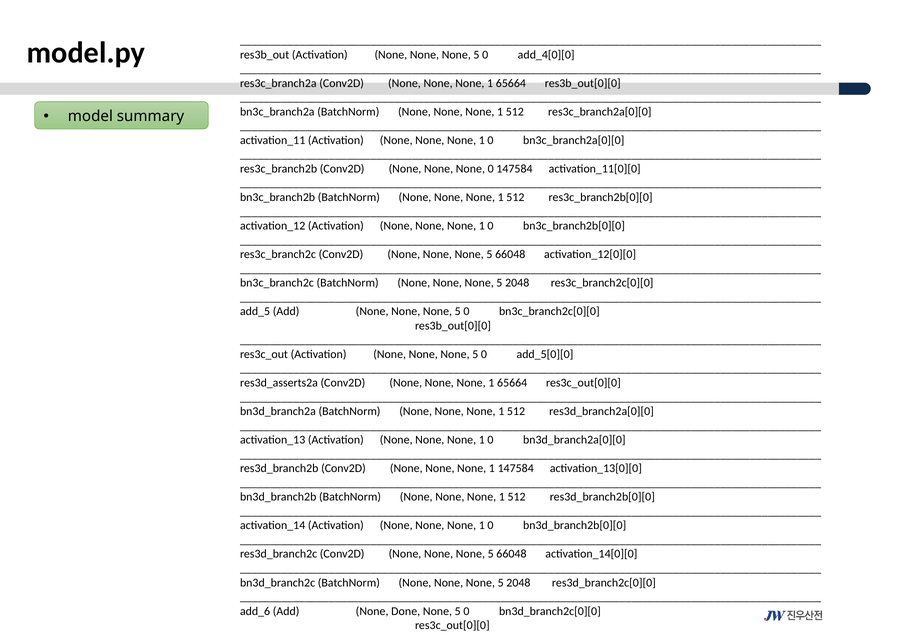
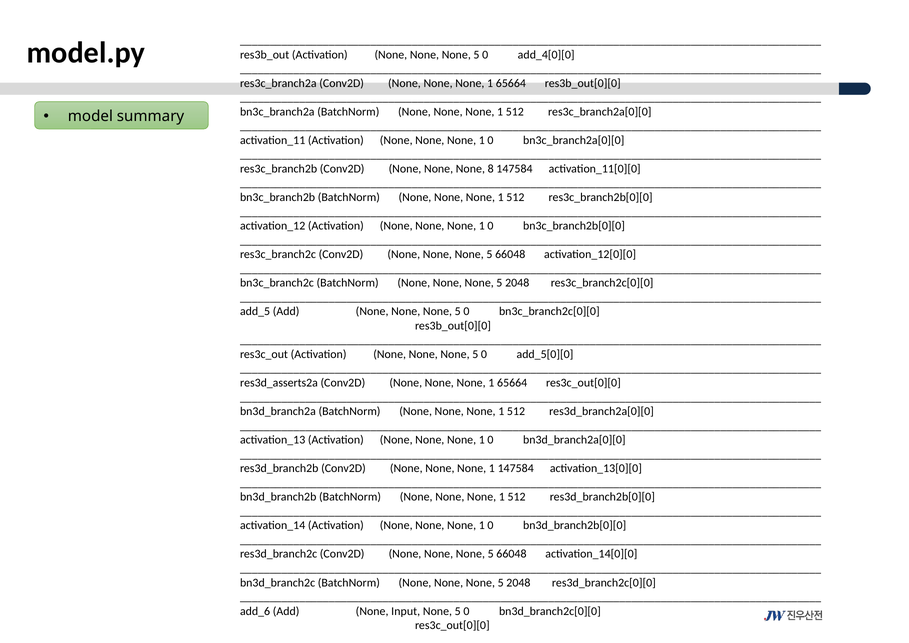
None 0: 0 -> 8
Done: Done -> Input
